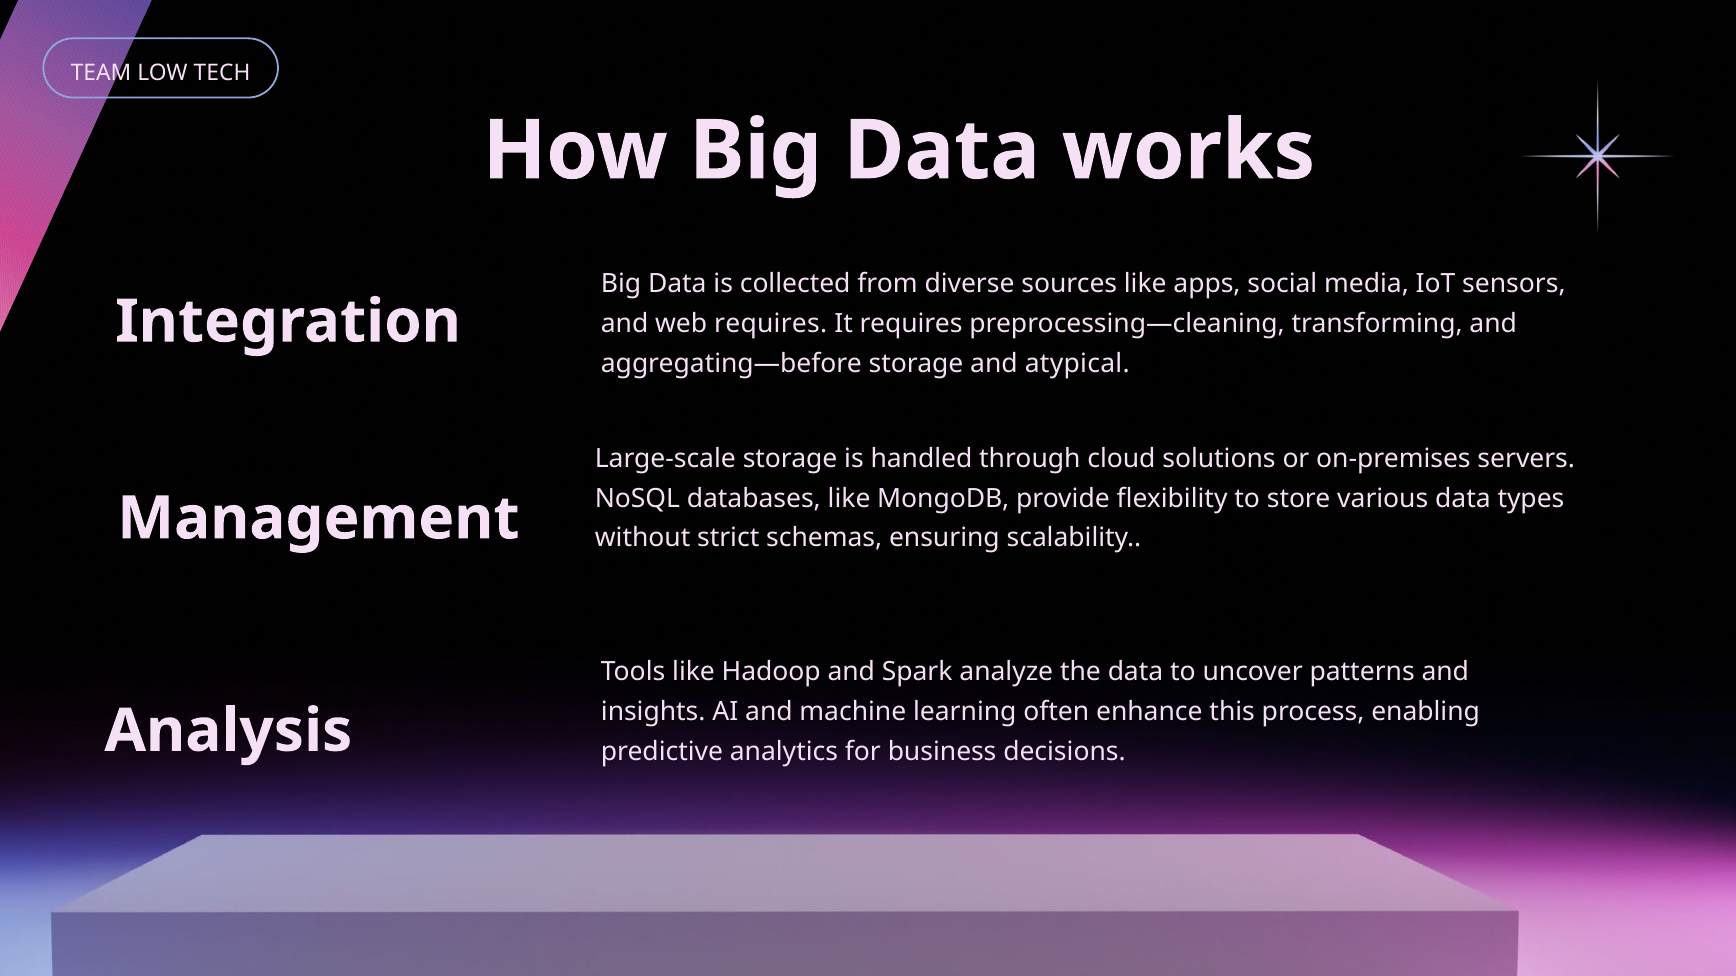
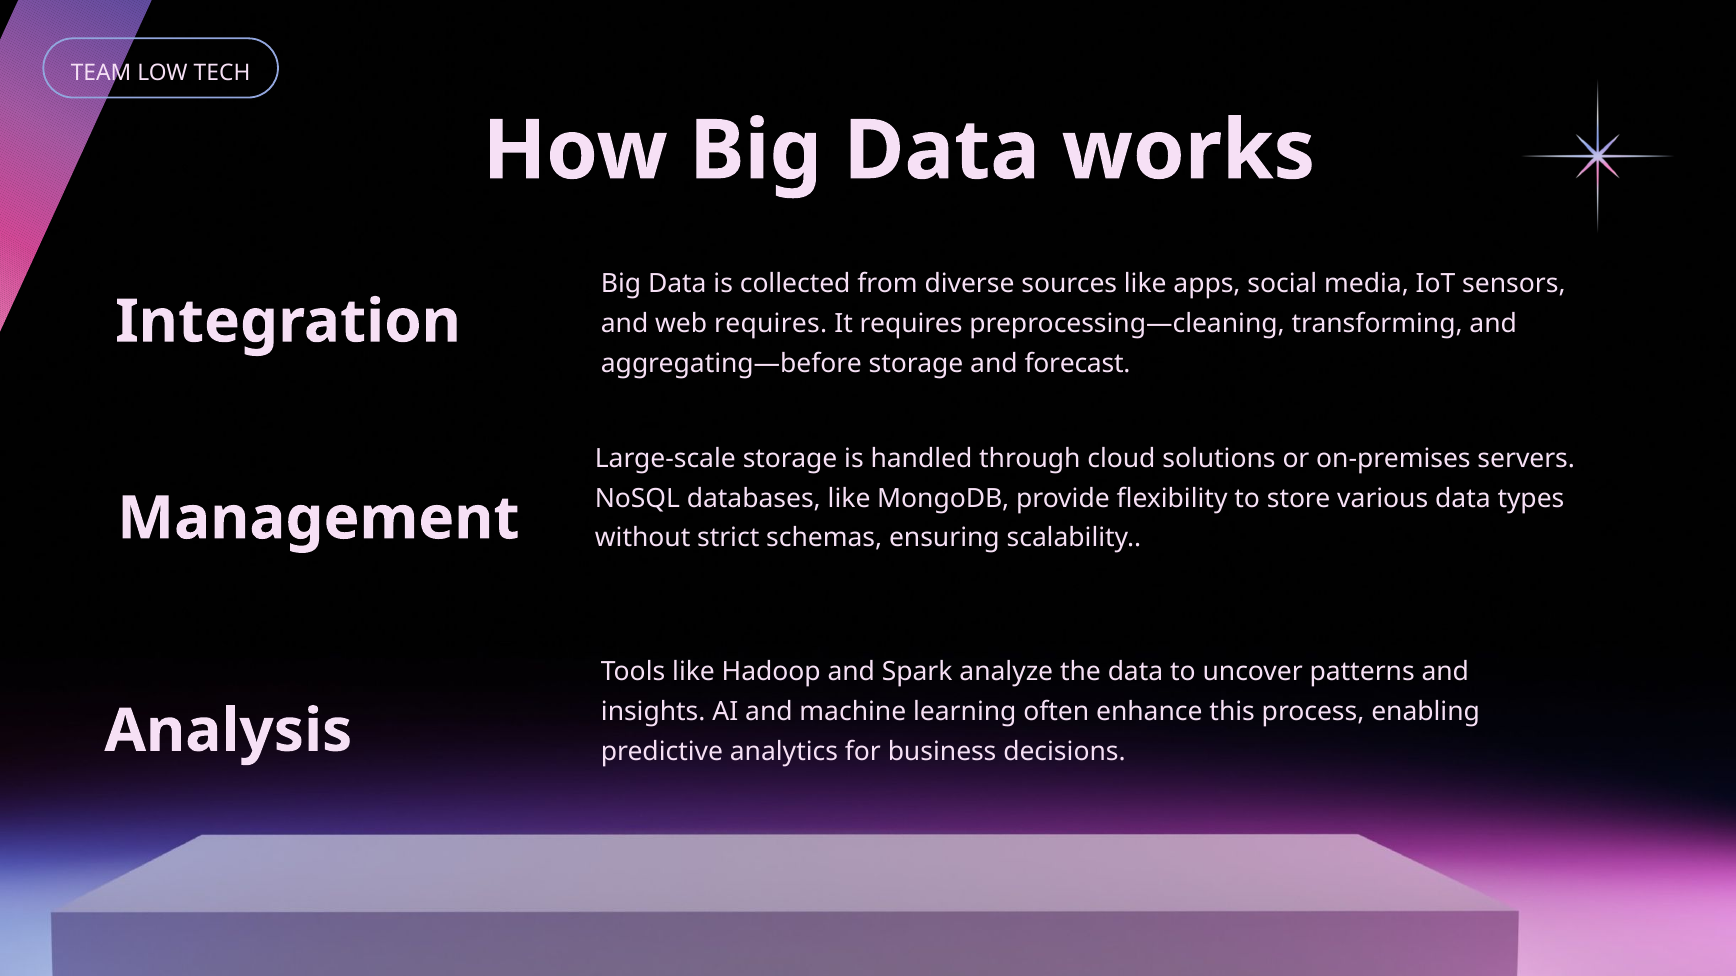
atypical: atypical -> forecast
